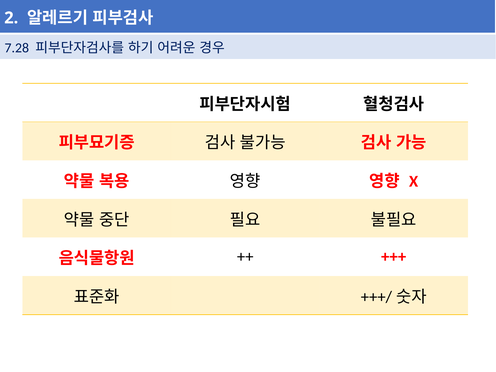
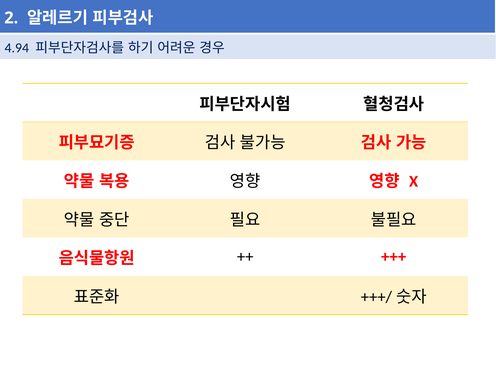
7.28: 7.28 -> 4.94
